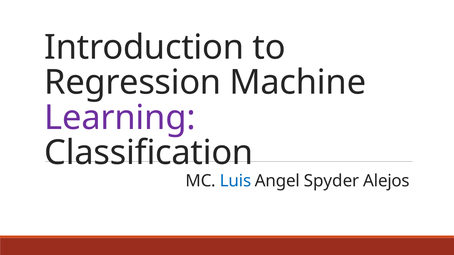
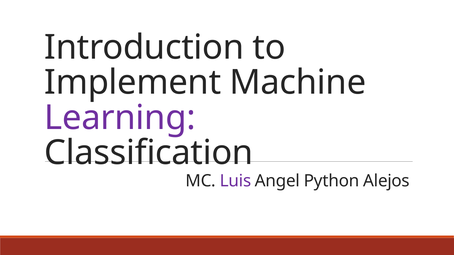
Regression: Regression -> Implement
Luis at (235, 181) colour: blue -> purple
Spyder: Spyder -> Python
